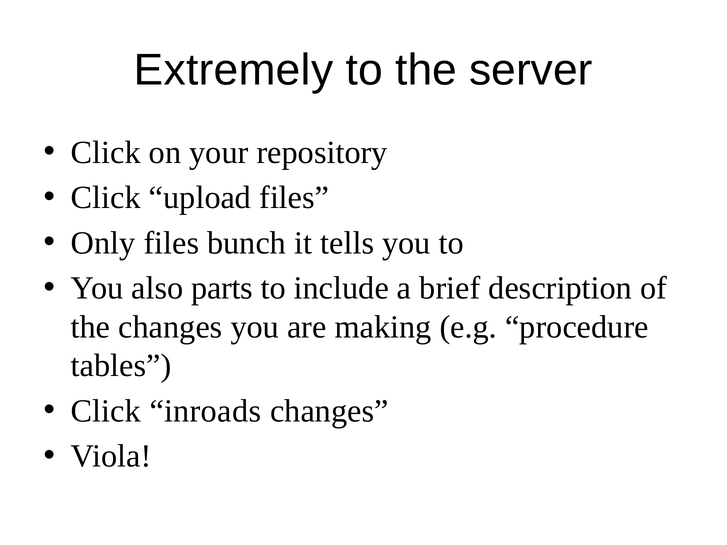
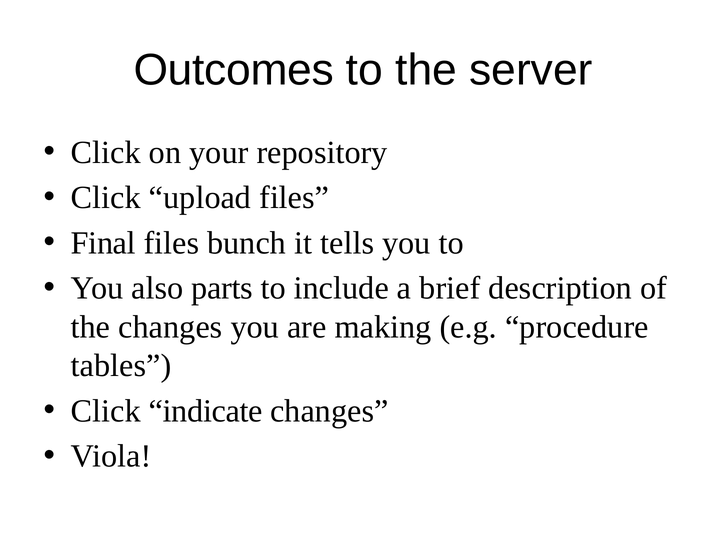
Extremely: Extremely -> Outcomes
Only: Only -> Final
inroads: inroads -> indicate
